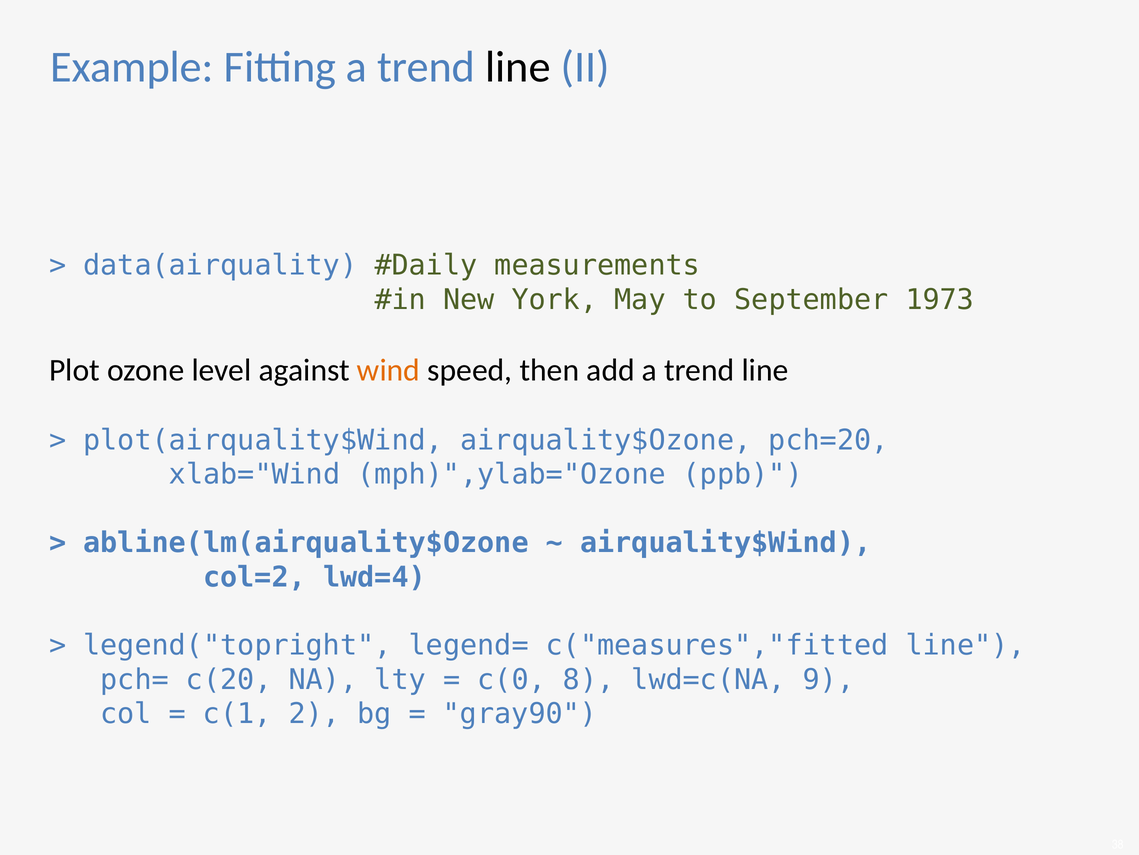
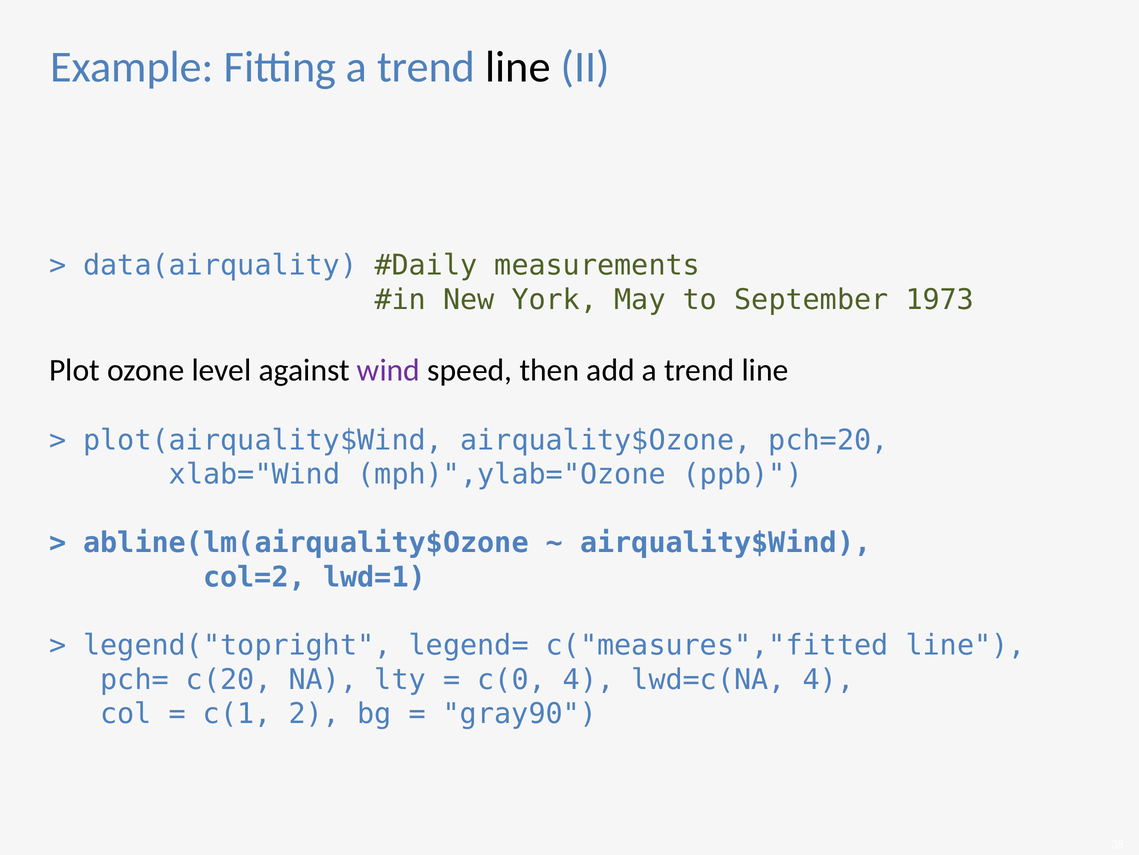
wind colour: orange -> purple
lwd=4: lwd=4 -> lwd=1
c(0 8: 8 -> 4
lwd=c(NA 9: 9 -> 4
